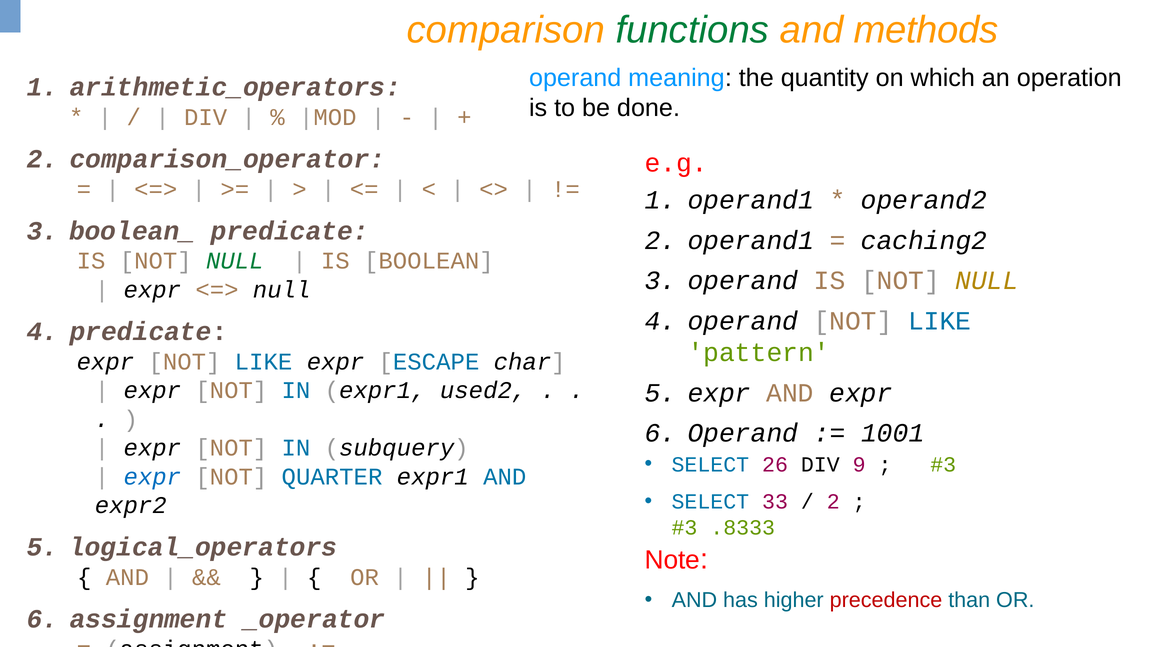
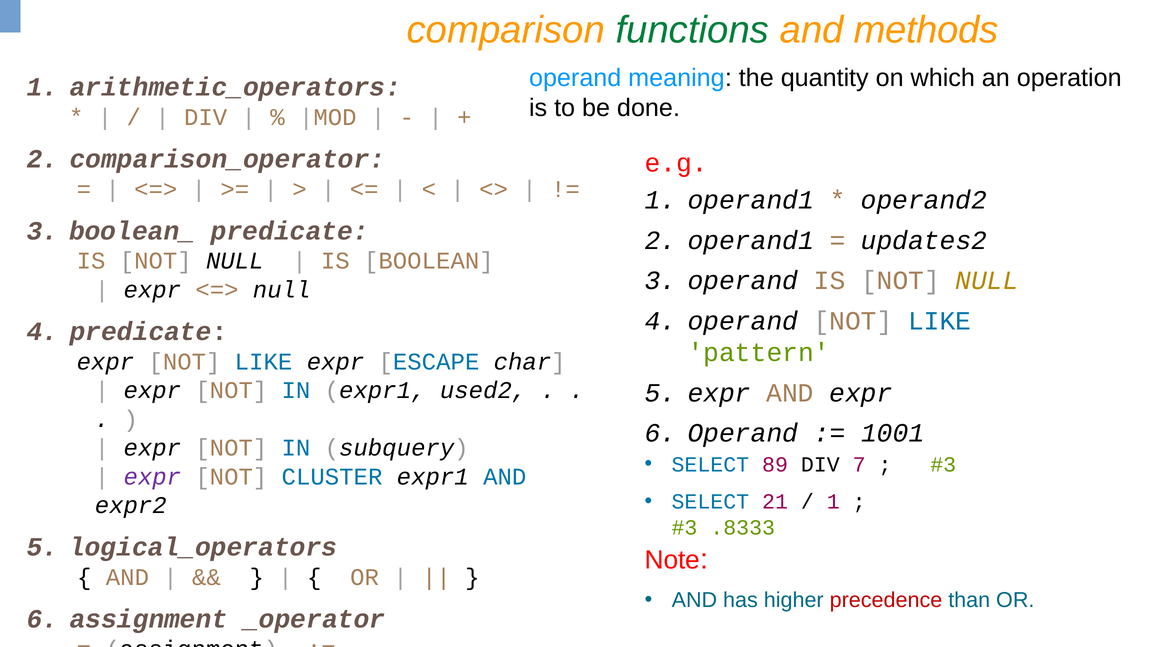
caching2: caching2 -> updates2
NULL at (235, 261) colour: green -> black
26: 26 -> 89
9: 9 -> 7
expr at (152, 477) colour: blue -> purple
QUARTER: QUARTER -> CLUSTER
33: 33 -> 21
2 at (833, 502): 2 -> 1
